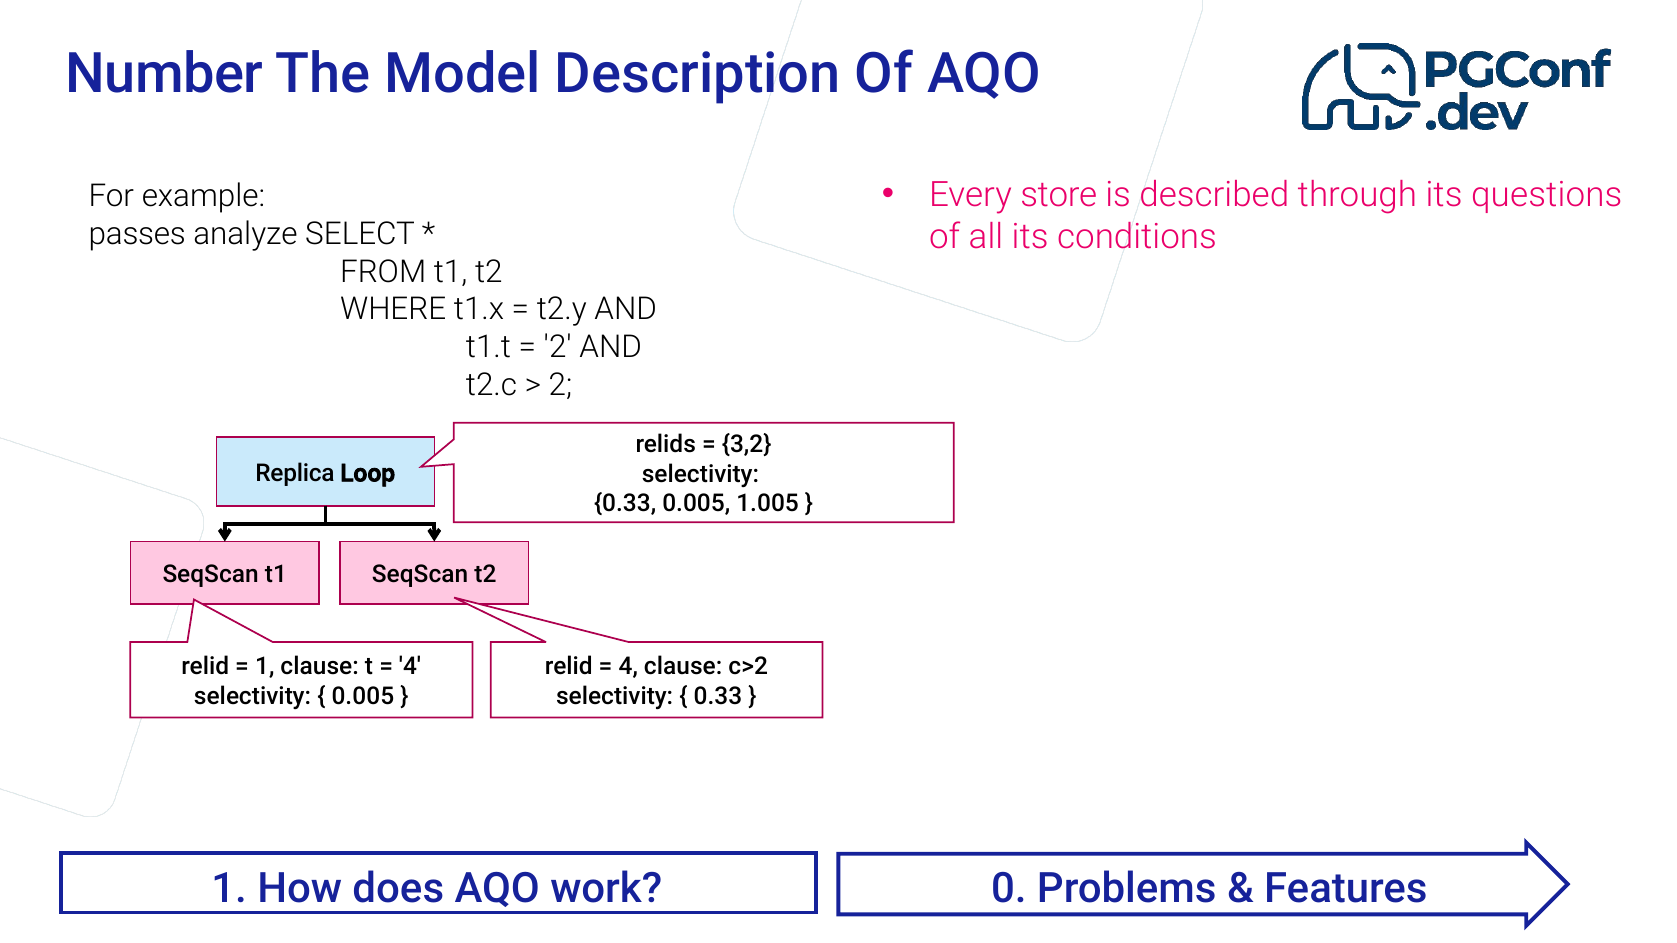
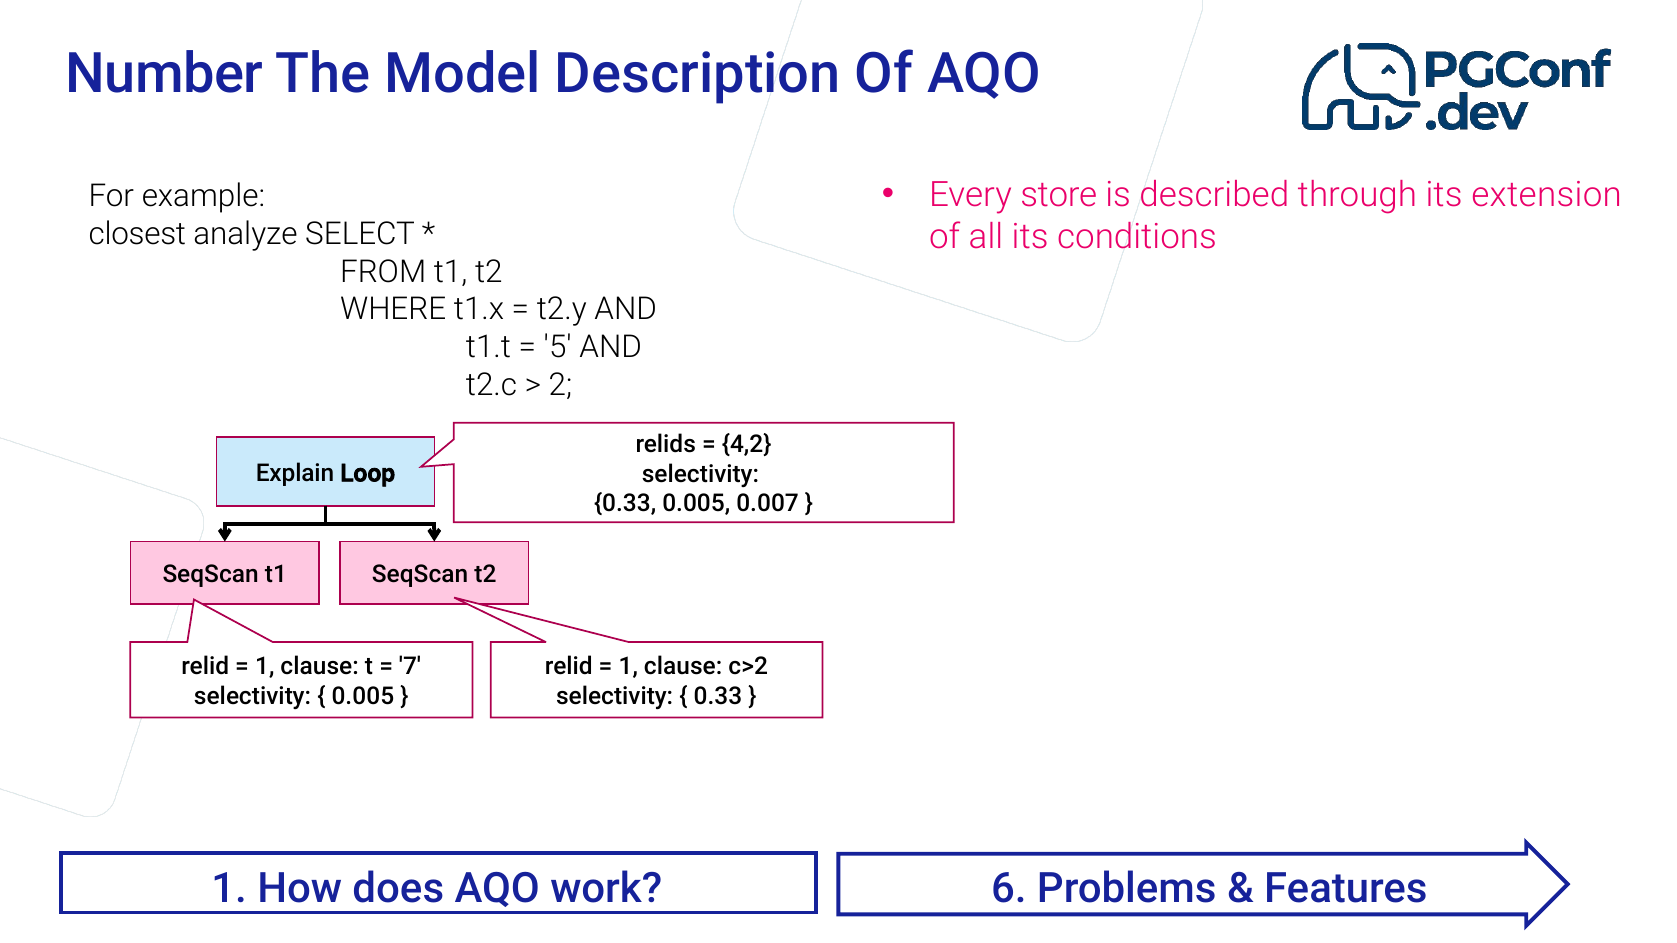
questions: questions -> extension
passes: passes -> closest
2 at (558, 347): 2 -> 5
3,2: 3,2 -> 4,2
Replica: Replica -> Explain
1.005: 1.005 -> 0.007
4 at (410, 667): 4 -> 7
4 at (628, 667): 4 -> 1
0: 0 -> 6
